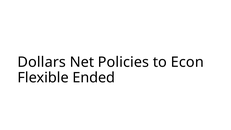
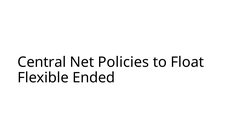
Dollars: Dollars -> Central
Econ: Econ -> Float
